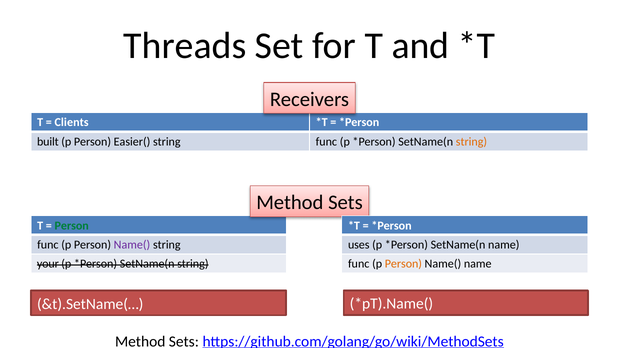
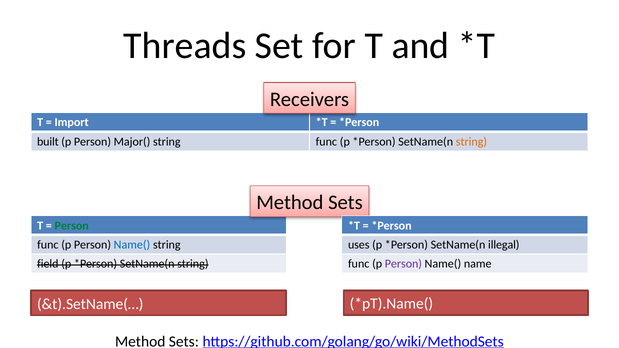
Clients: Clients -> Import
Easier(: Easier( -> Major(
Name( at (132, 245) colour: purple -> blue
SetName(n name: name -> illegal
your: your -> field
Person at (403, 264) colour: orange -> purple
